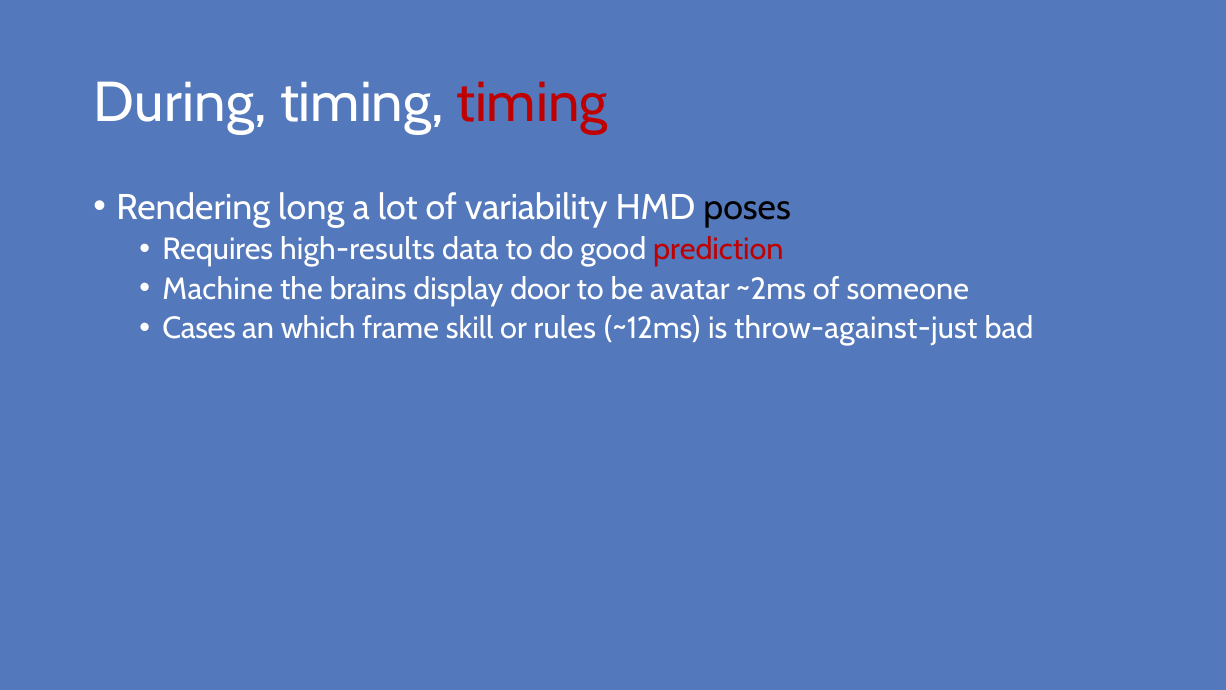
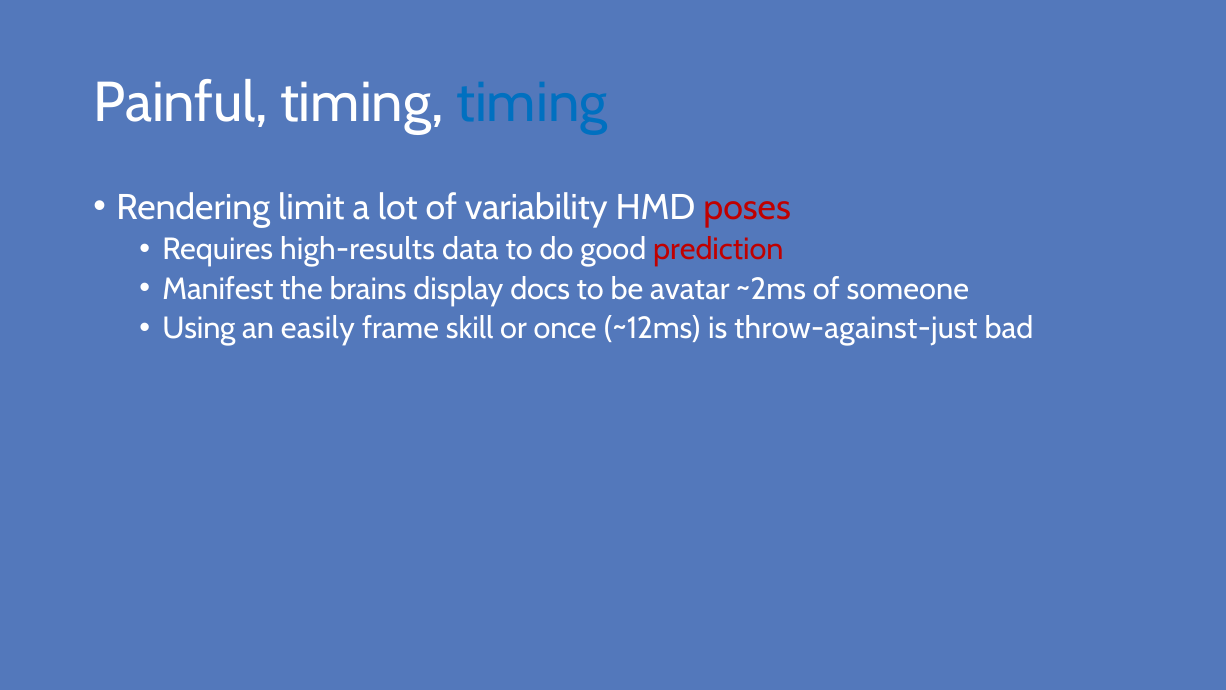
During: During -> Painful
timing at (532, 103) colour: red -> blue
long: long -> limit
poses colour: black -> red
Machine: Machine -> Manifest
door: door -> docs
Cases: Cases -> Using
which: which -> easily
rules: rules -> once
